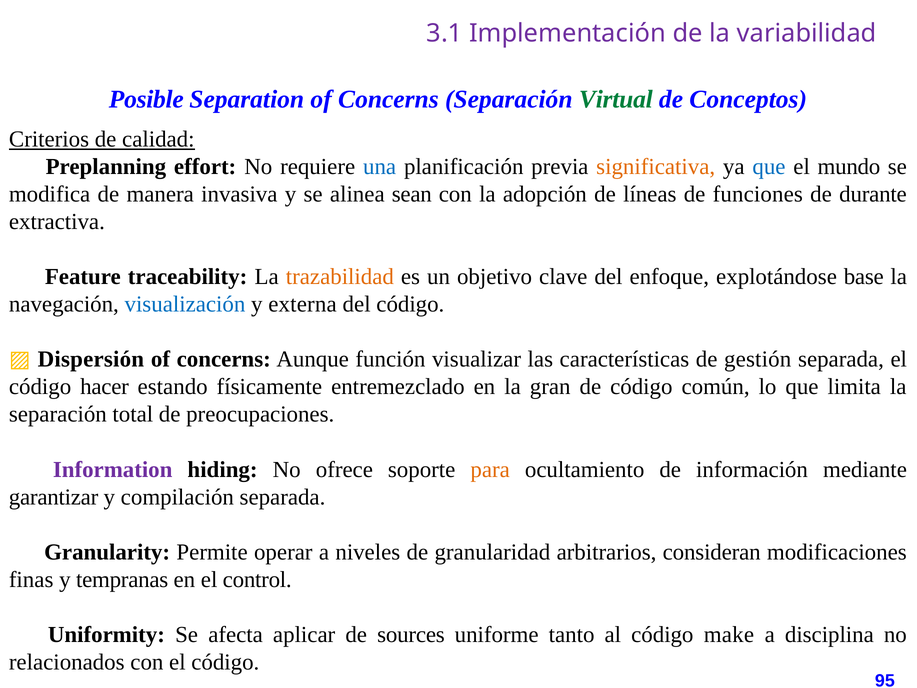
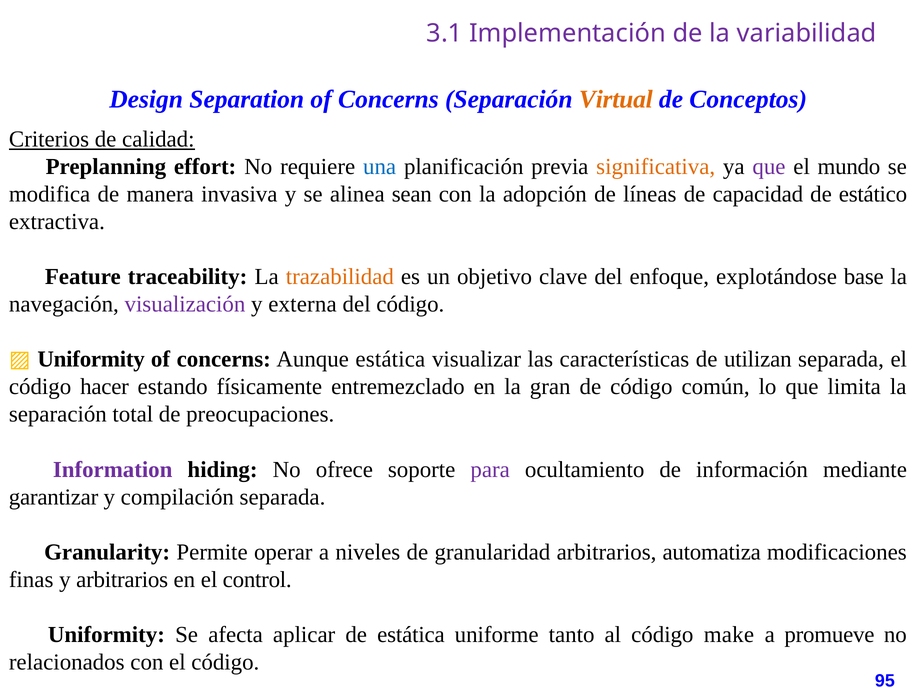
Posible: Posible -> Design
Virtual colour: green -> orange
que at (769, 167) colour: blue -> purple
funciones: funciones -> capacidad
durante: durante -> estático
visualización colour: blue -> purple
Dispersión at (91, 359): Dispersión -> Uniformity
Aunque función: función -> estática
gestión: gestión -> utilizan
para colour: orange -> purple
consideran: consideran -> automatiza
y tempranas: tempranas -> arbitrarios
de sources: sources -> estática
disciplina: disciplina -> promueve
